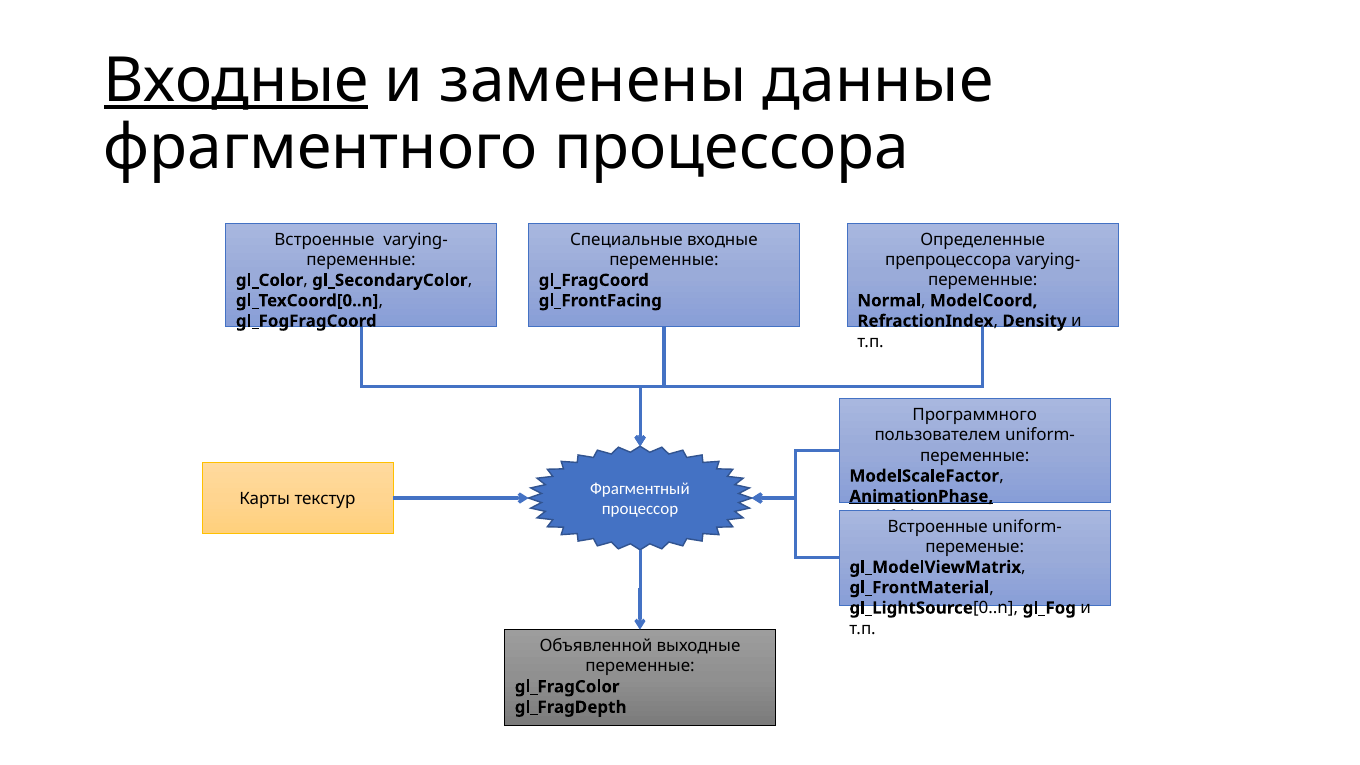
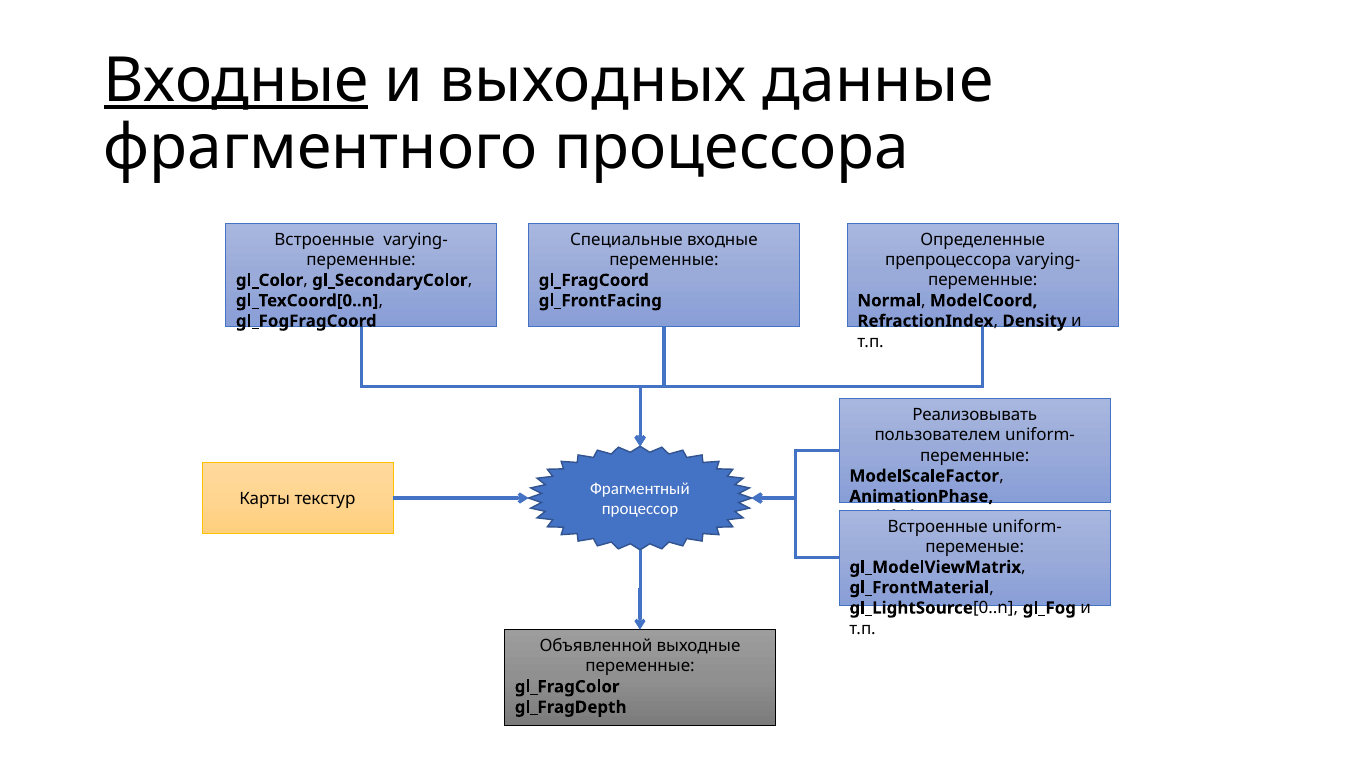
заменены: заменены -> выходных
Программного: Программного -> Реализовывать
AnimationPhase underline: present -> none
